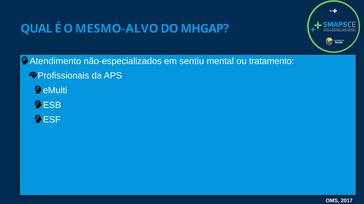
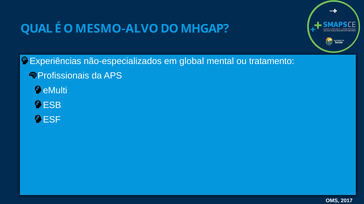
Atendimento: Atendimento -> Experiências
sentiu: sentiu -> global
